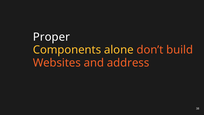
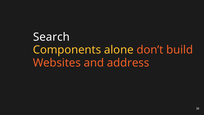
Proper: Proper -> Search
